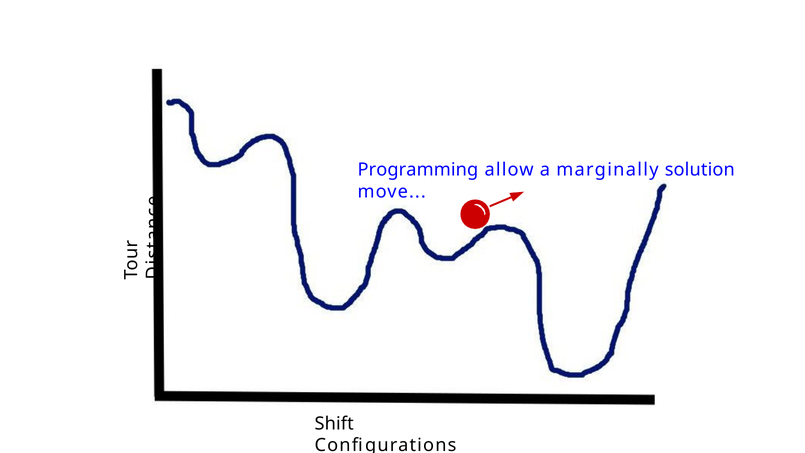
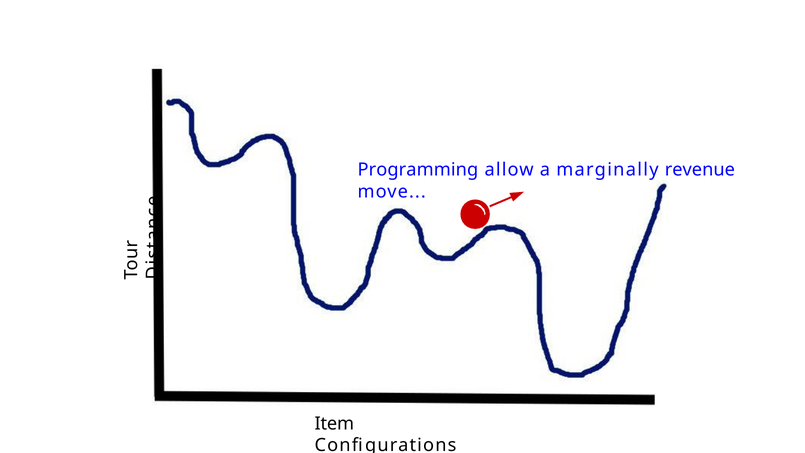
solution: solution -> revenue
Shift: Shift -> Item
